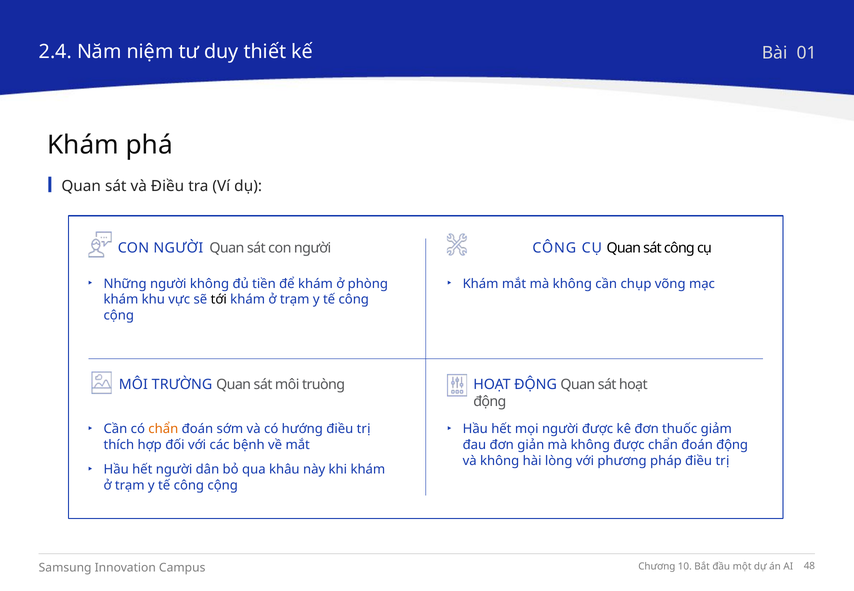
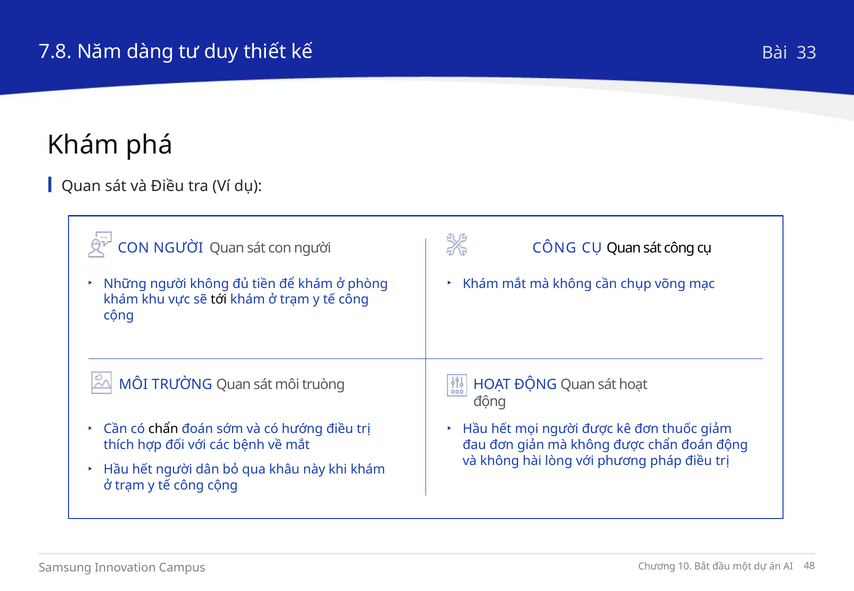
2.4: 2.4 -> 7.8
niệm: niệm -> dàng
01: 01 -> 33
chẩn at (163, 429) colour: orange -> black
